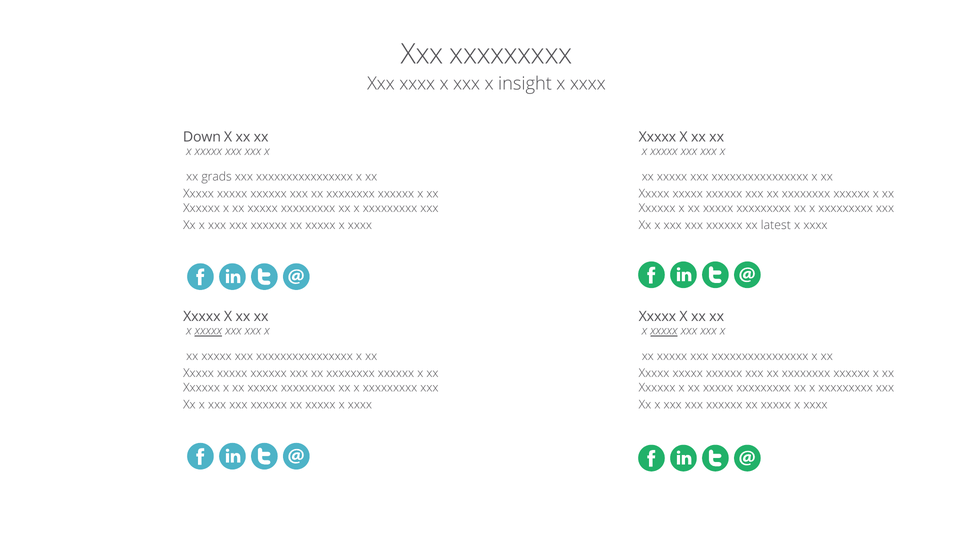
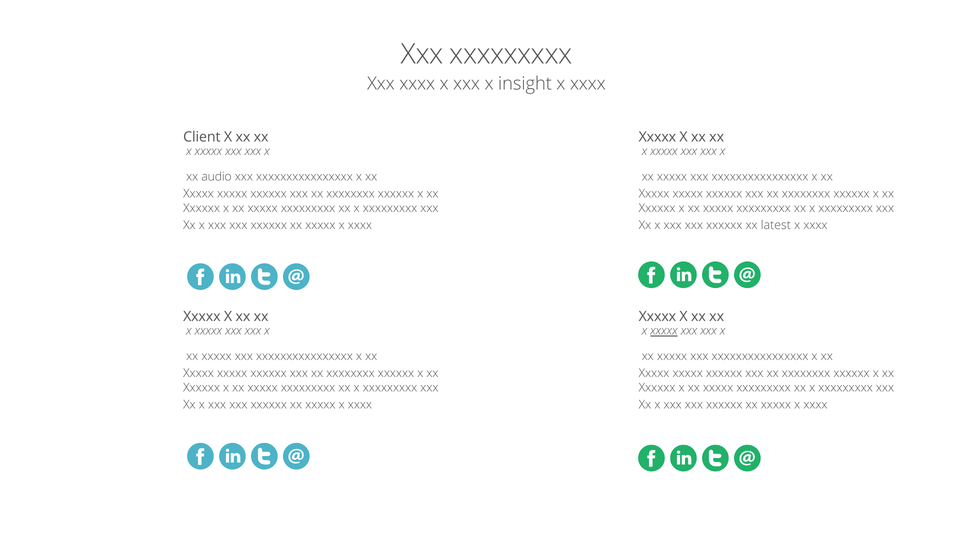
Down: Down -> Client
grads: grads -> audio
xxxxx at (208, 330) underline: present -> none
